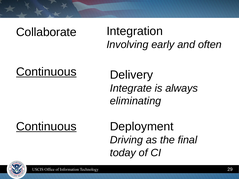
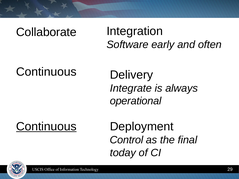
Involving: Involving -> Software
Continuous at (46, 72) underline: present -> none
eliminating: eliminating -> operational
Driving: Driving -> Control
